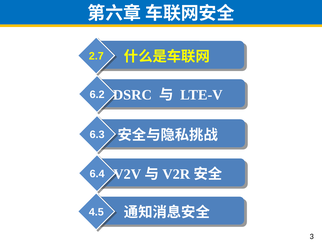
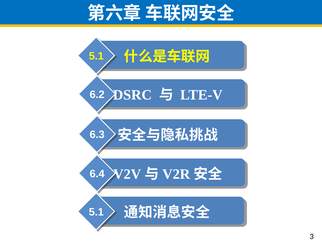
2.7 at (96, 56): 2.7 -> 5.1
4.5 at (96, 212): 4.5 -> 5.1
